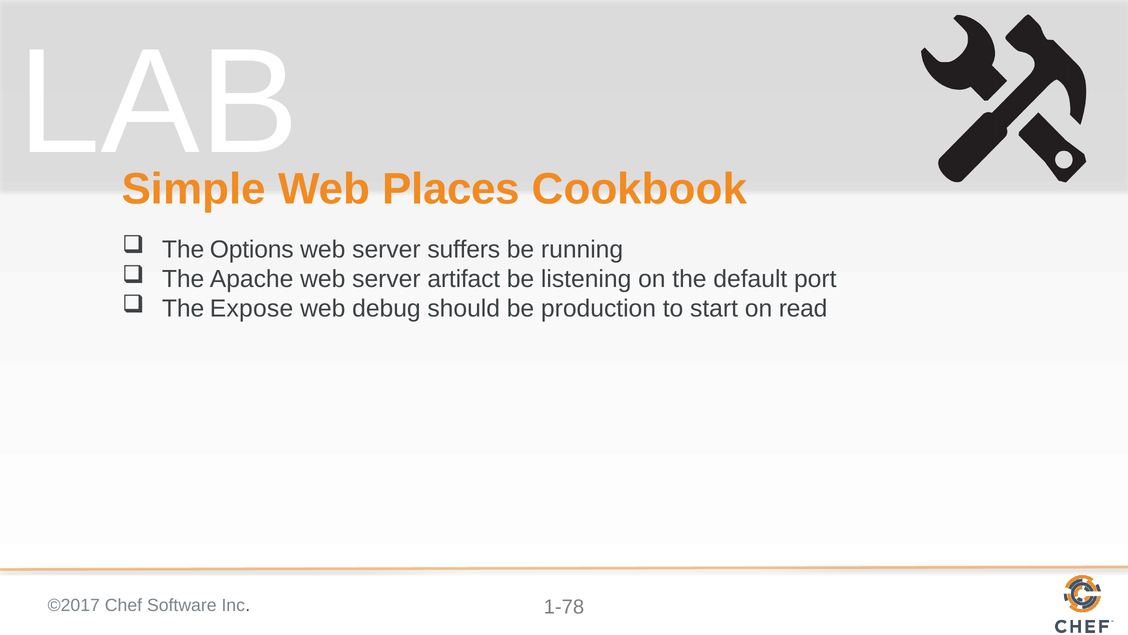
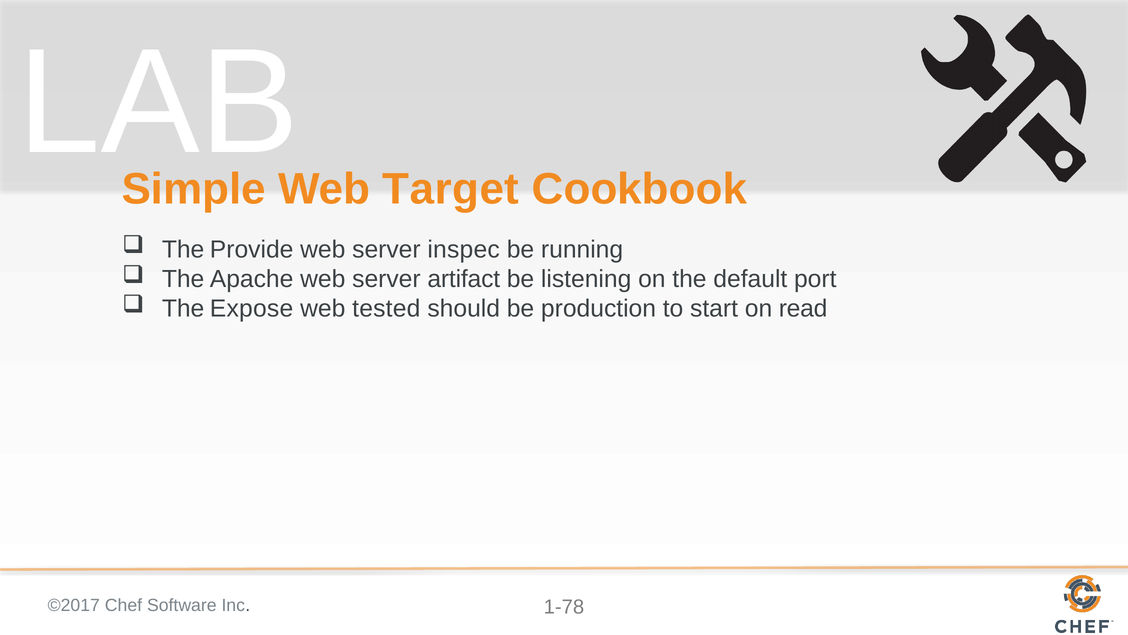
Places: Places -> Target
Options: Options -> Provide
suffers: suffers -> inspec
debug: debug -> tested
